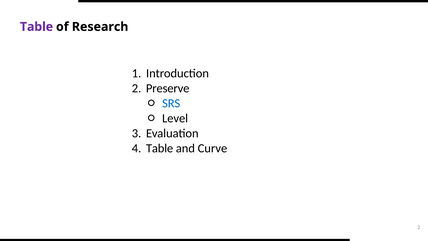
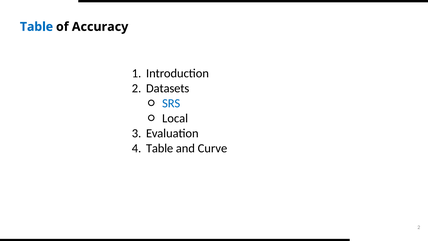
Table at (36, 27) colour: purple -> blue
Research: Research -> Accuracy
Preserve: Preserve -> Datasets
Level: Level -> Local
